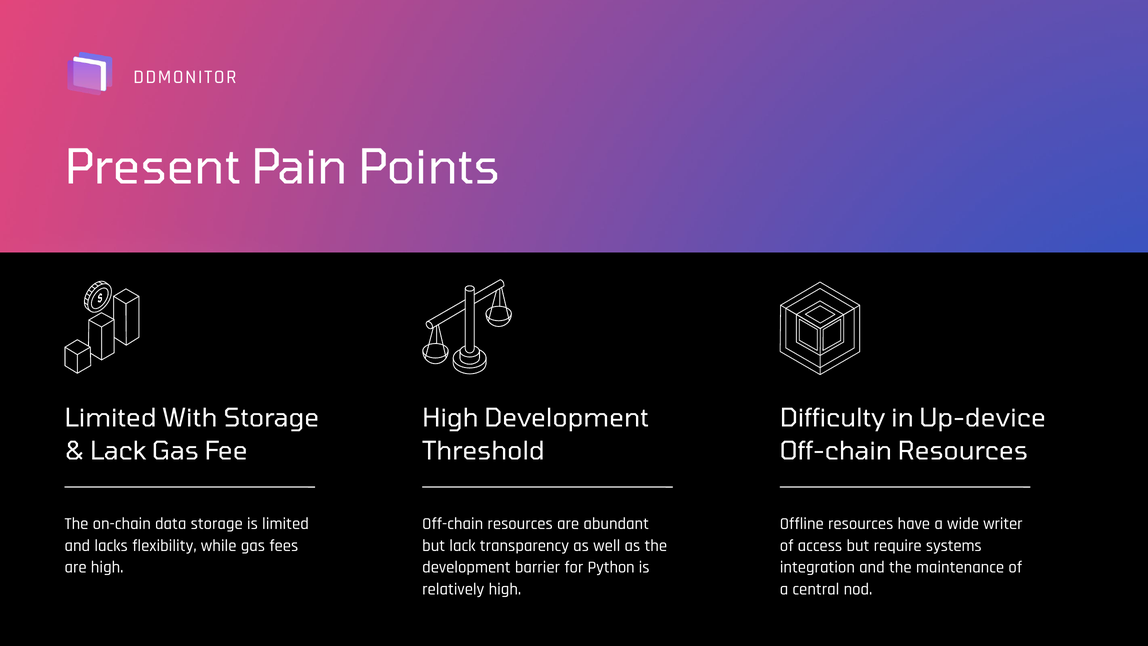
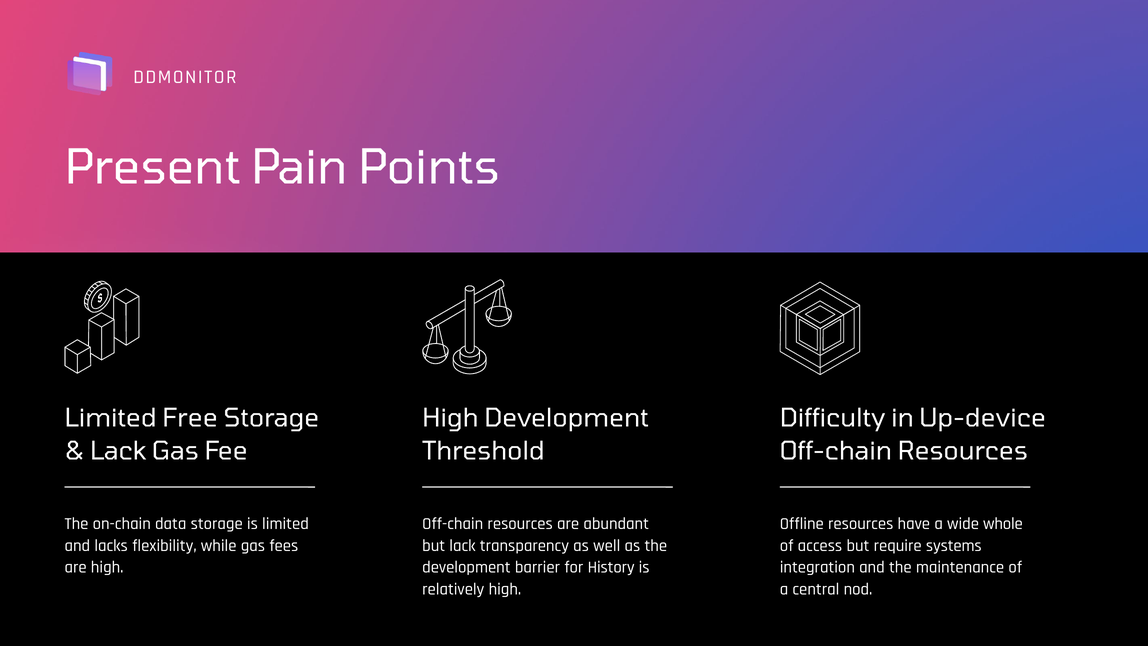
With: With -> Free
writer: writer -> whole
Python: Python -> History
